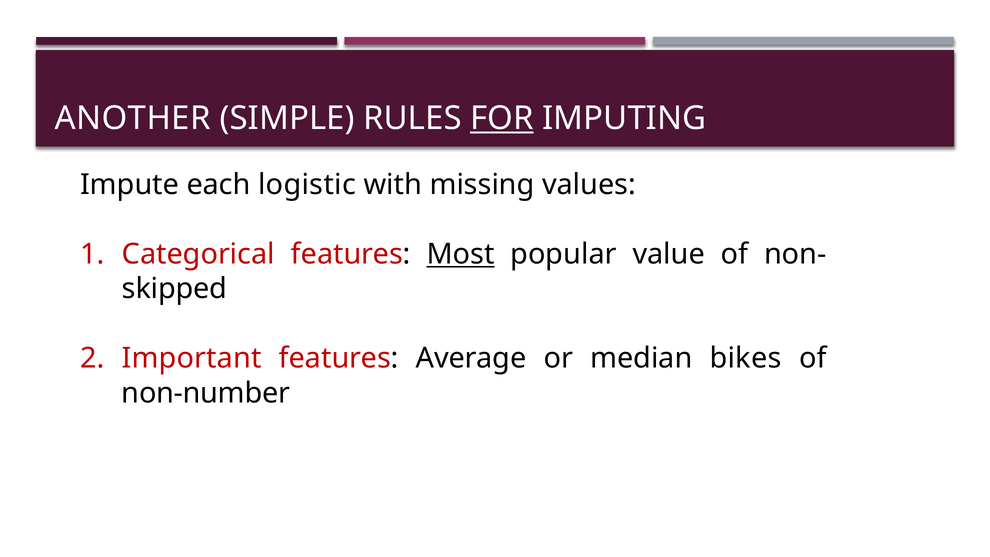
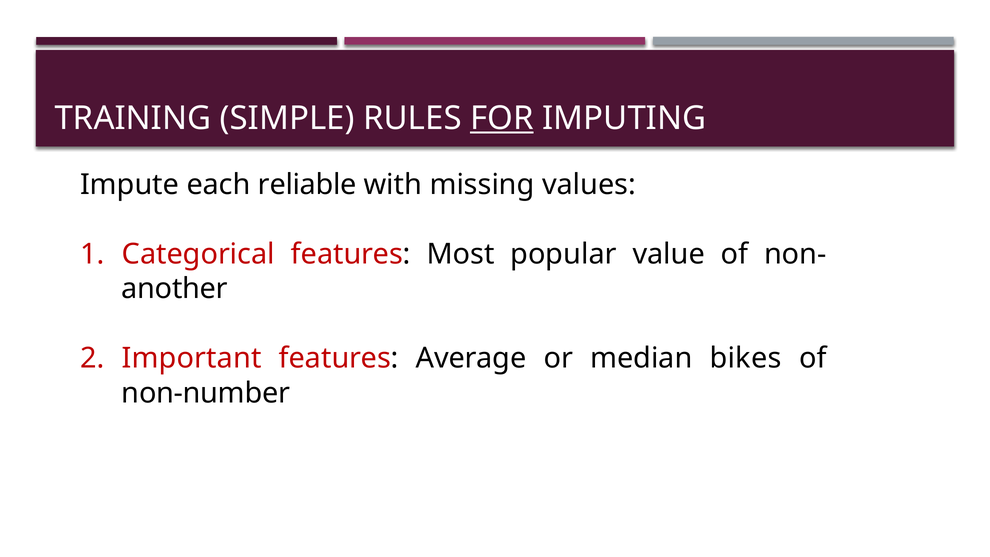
ANOTHER: ANOTHER -> TRAINING
logistic: logistic -> reliable
Most underline: present -> none
skipped: skipped -> another
